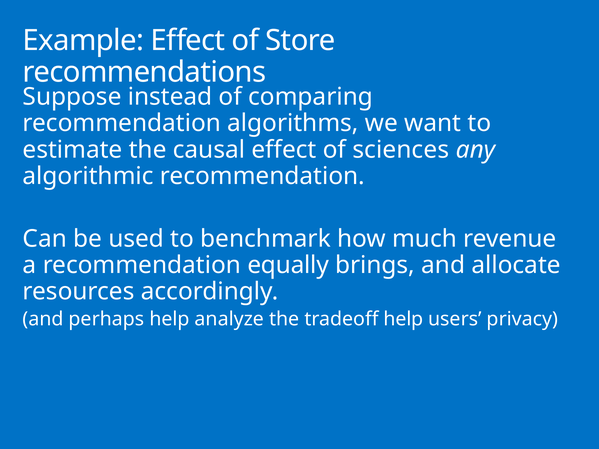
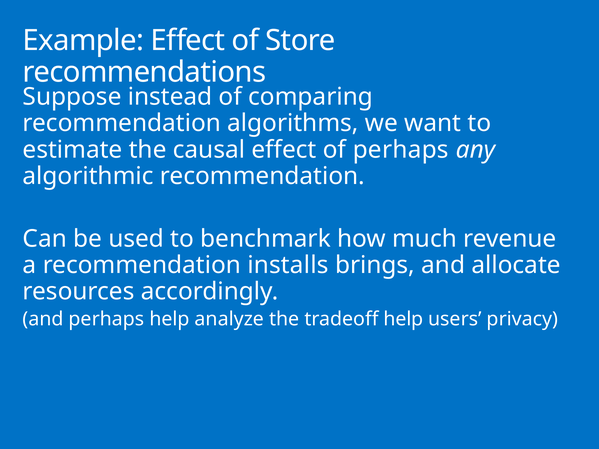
of sciences: sciences -> perhaps
equally: equally -> installs
